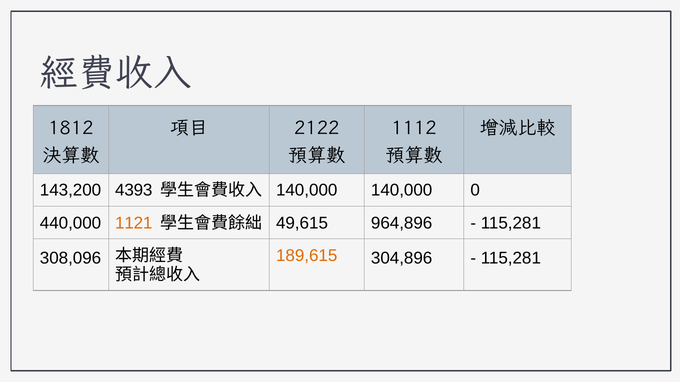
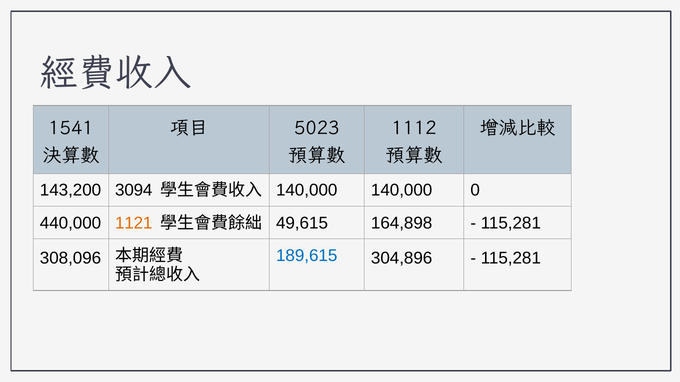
1812: 1812 -> 1541
2122: 2122 -> 5023
4393: 4393 -> 3094
964,896: 964,896 -> 164,898
189,615 colour: orange -> blue
